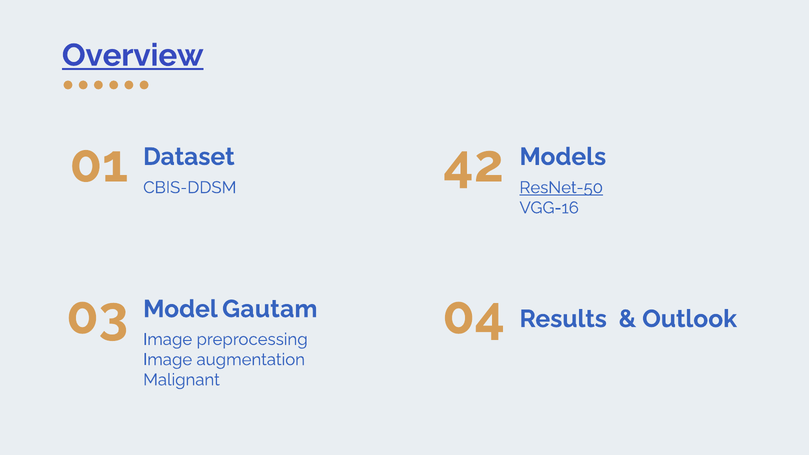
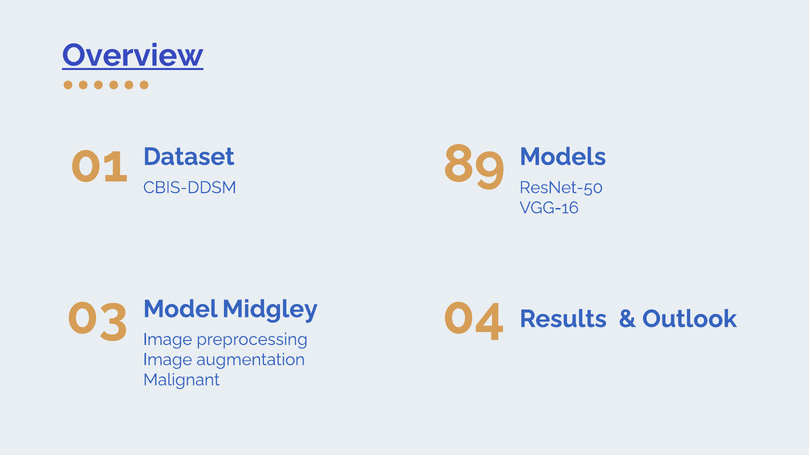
42: 42 -> 89
ResNet-50 underline: present -> none
Gautam: Gautam -> Midgley
